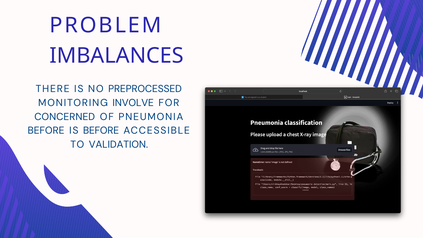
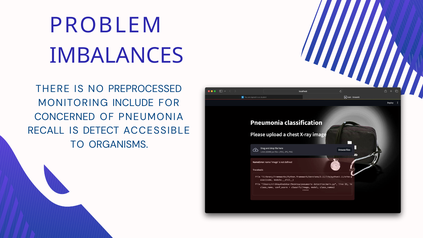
INVOLVE: INVOLVE -> INCLUDE
BEFORE at (46, 131): BEFORE -> RECALL
IS BEFORE: BEFORE -> DETECT
VALIDATION: VALIDATION -> ORGANISMS
